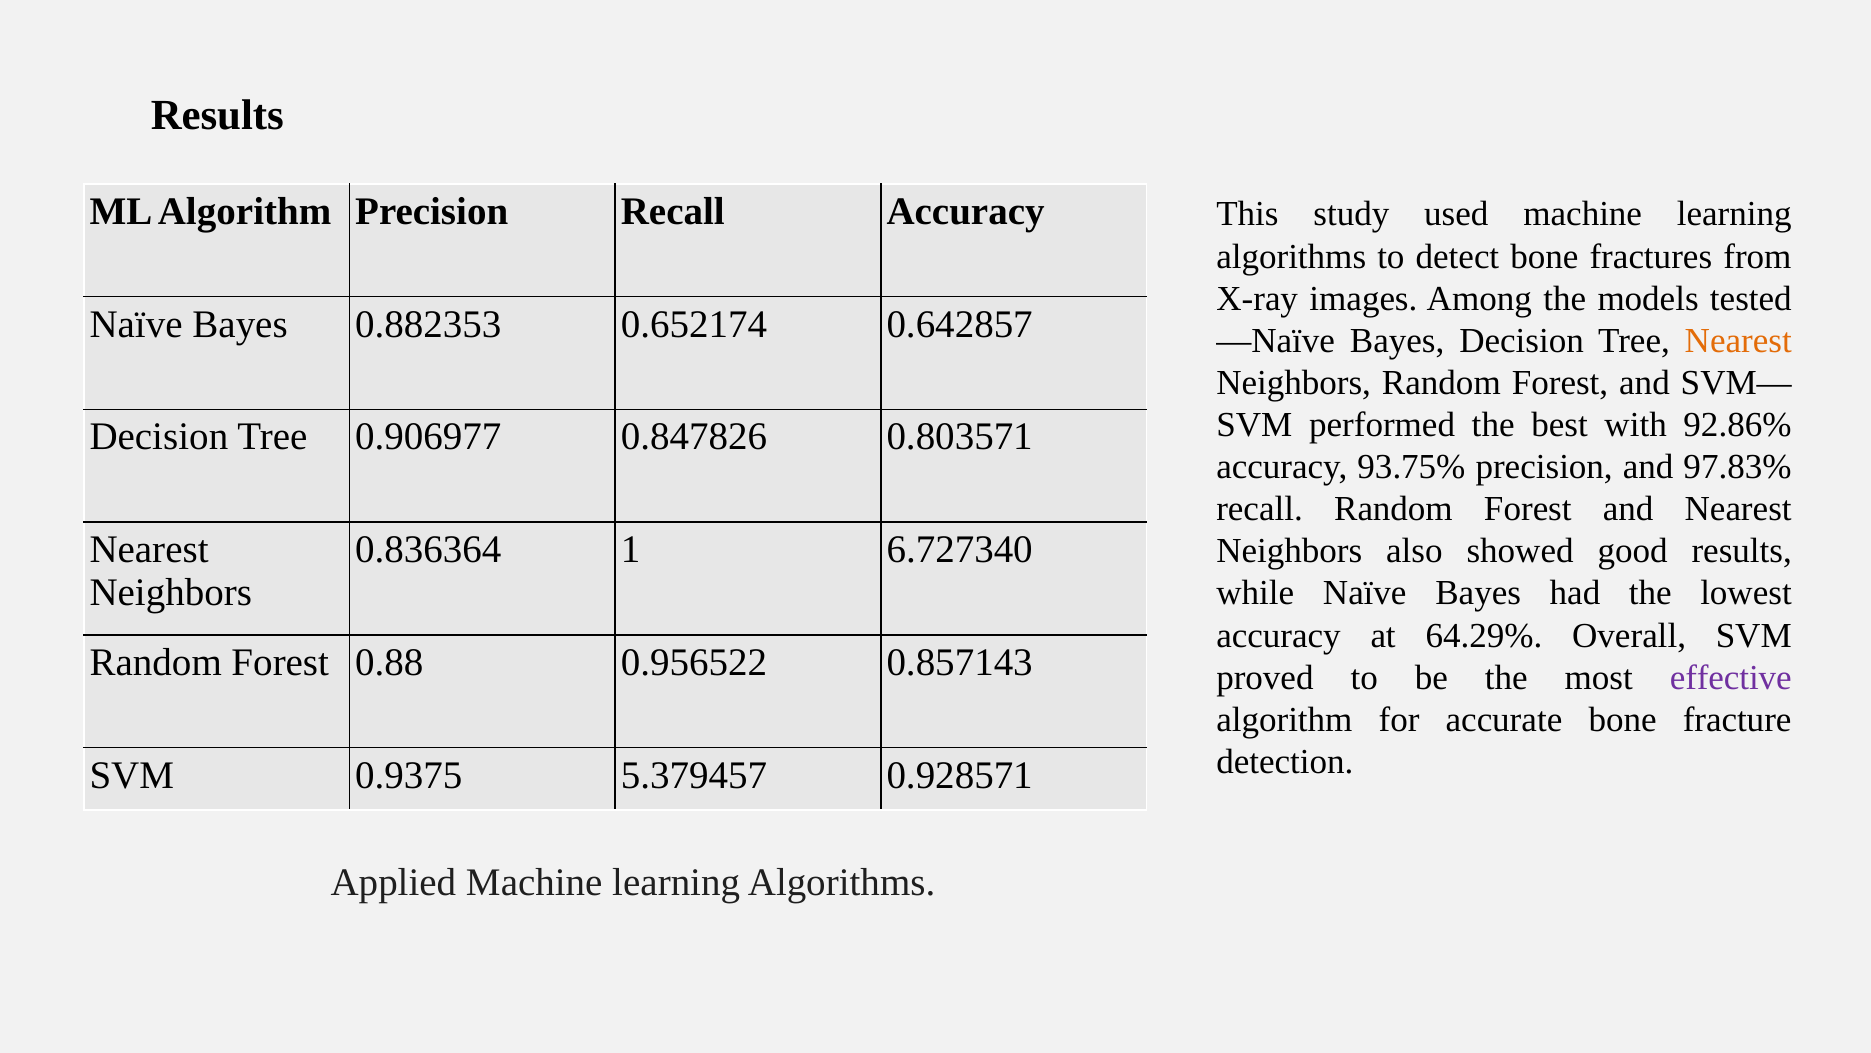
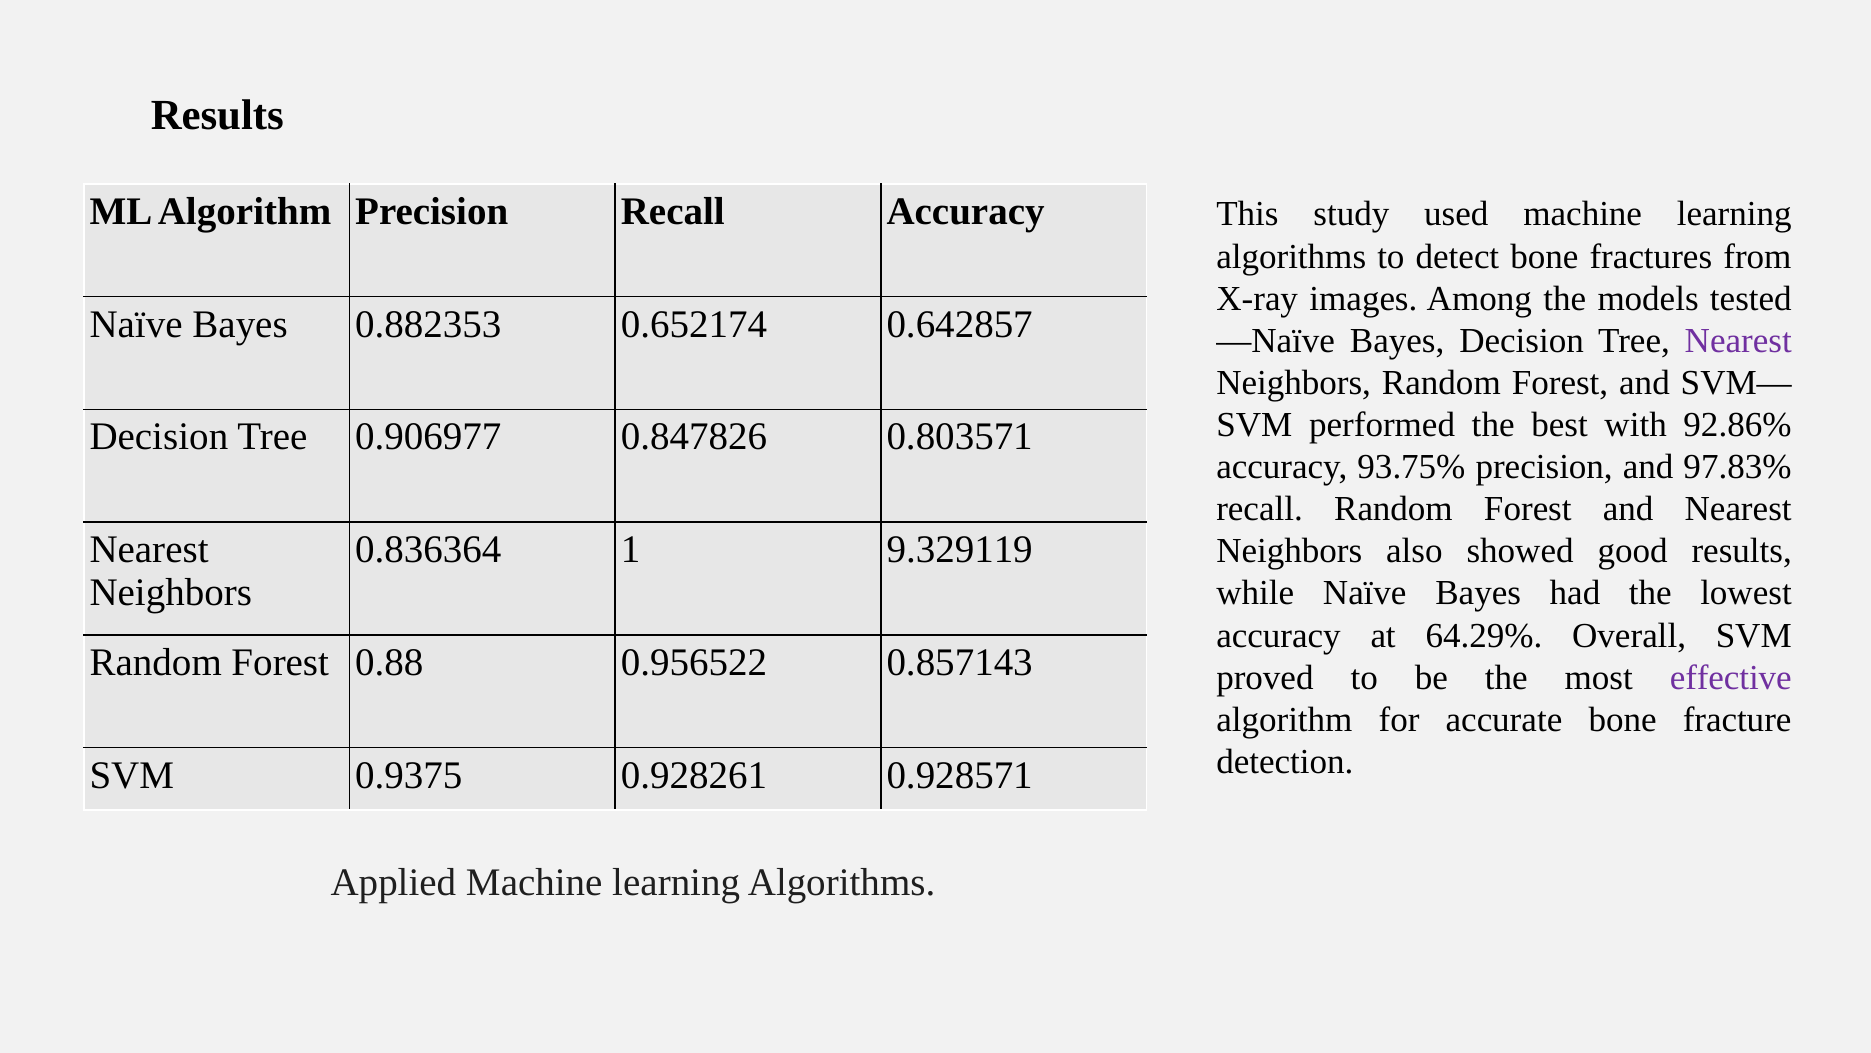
Nearest at (1738, 341) colour: orange -> purple
6.727340: 6.727340 -> 9.329119
5.379457: 5.379457 -> 0.928261
